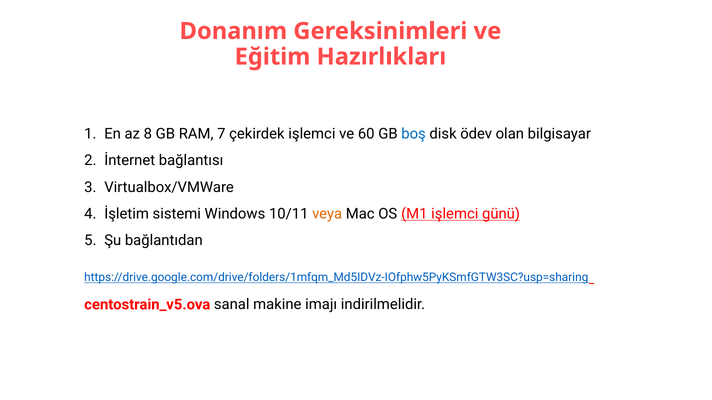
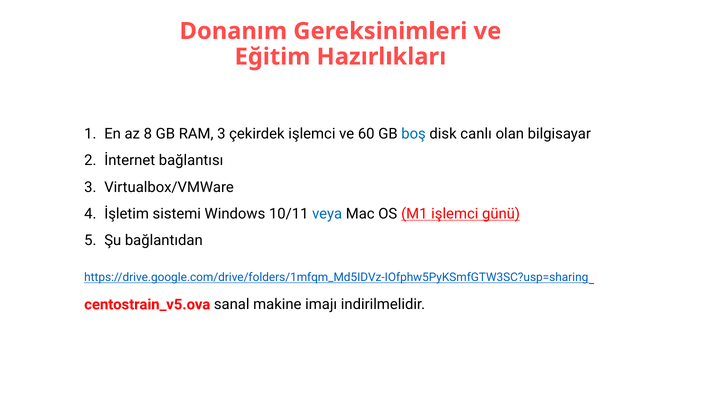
RAM 7: 7 -> 3
ödev: ödev -> canlı
veya colour: orange -> blue
